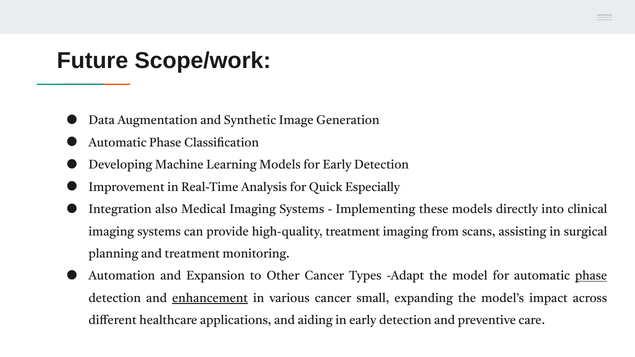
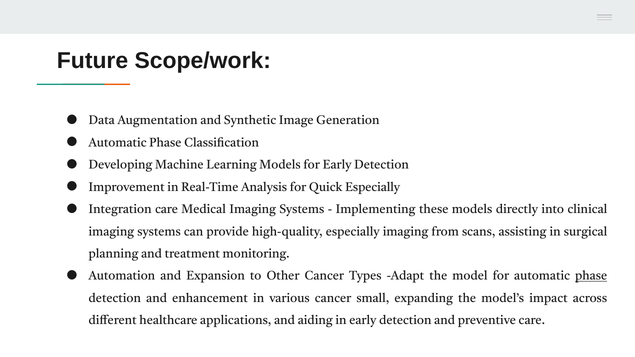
Integration also: also -> care
high-quality treatment: treatment -> especially
enhancement underline: present -> none
